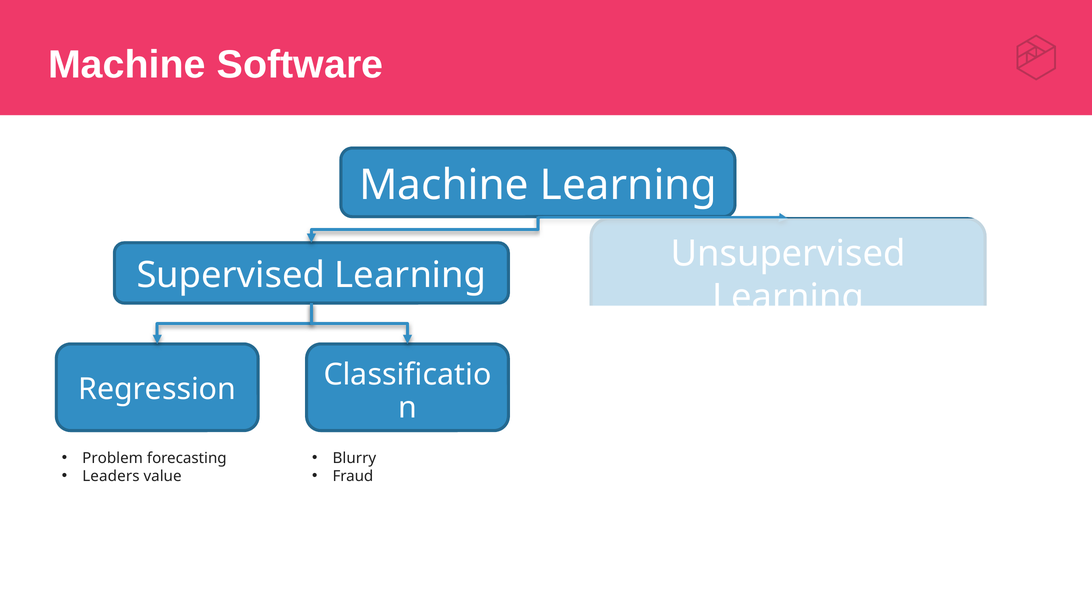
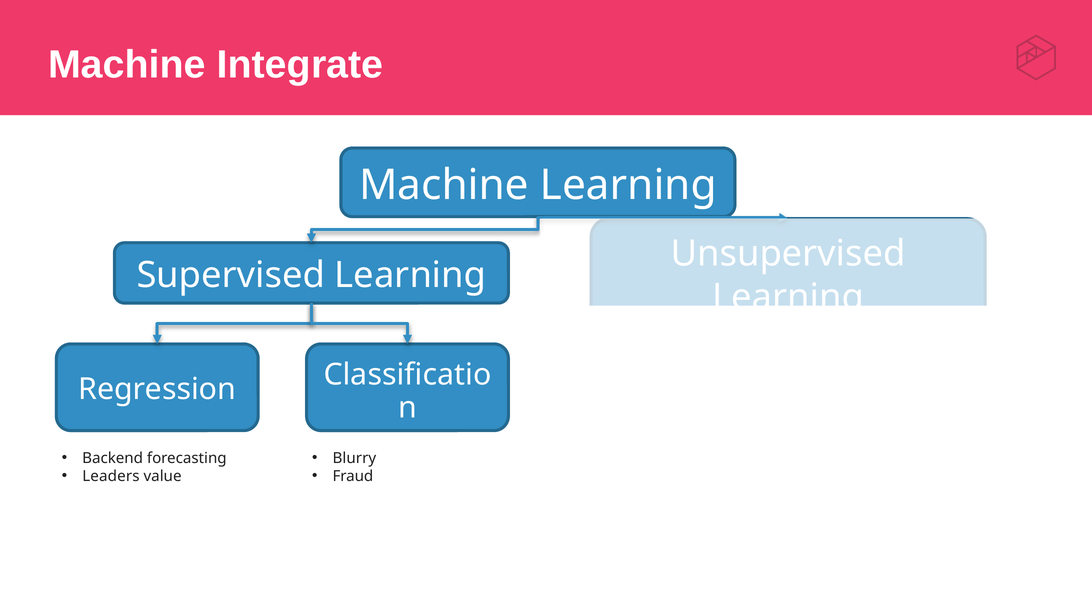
Software: Software -> Integrate
Problem: Problem -> Backend
